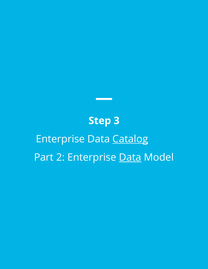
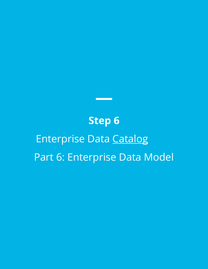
Step 3: 3 -> 6
Part 2: 2 -> 6
Data at (130, 158) underline: present -> none
